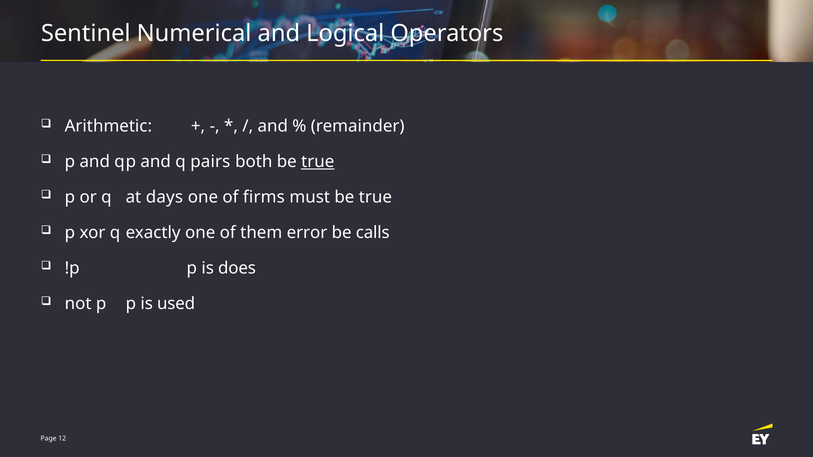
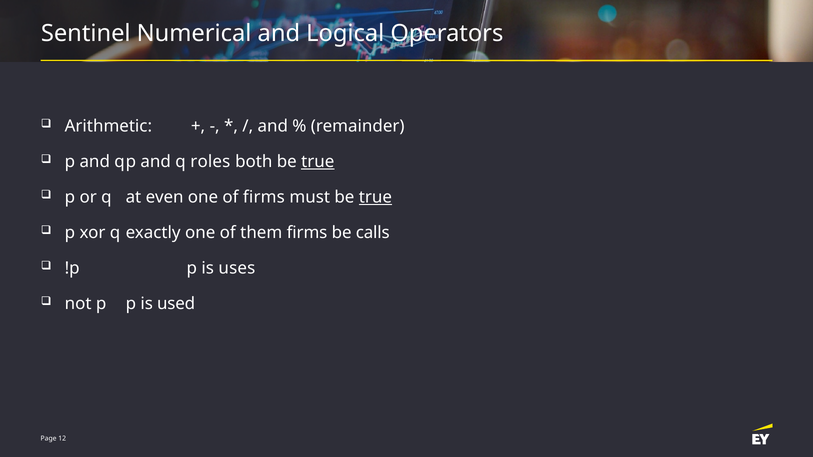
pairs: pairs -> roles
days: days -> even
true at (375, 197) underline: none -> present
them error: error -> firms
does: does -> uses
